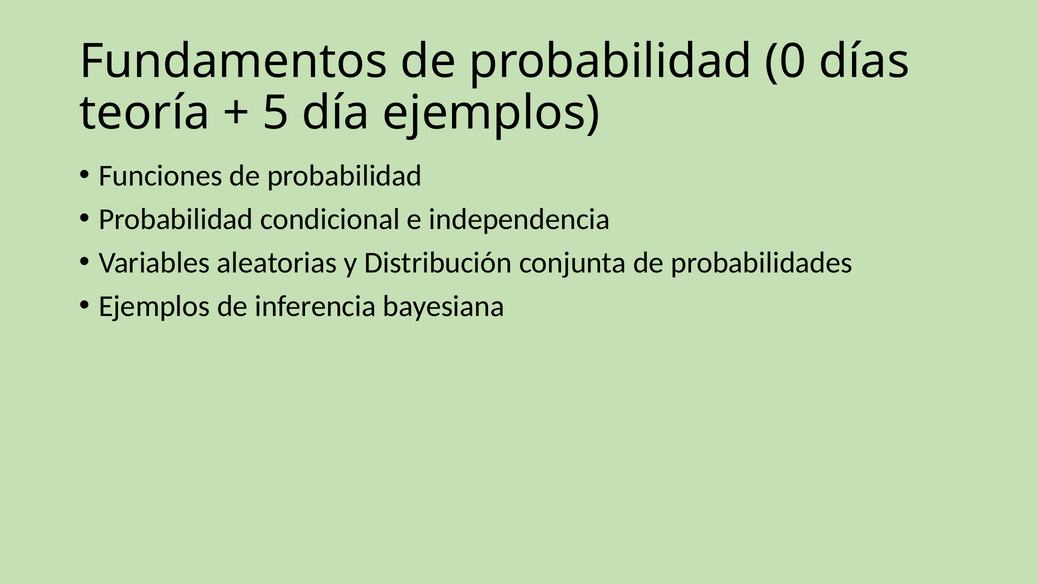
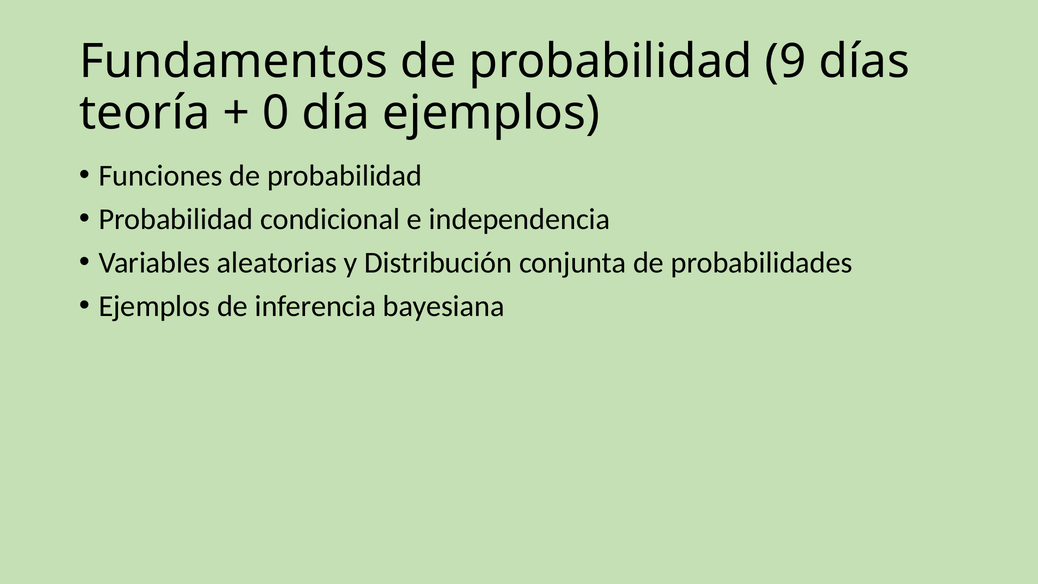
0: 0 -> 9
5: 5 -> 0
